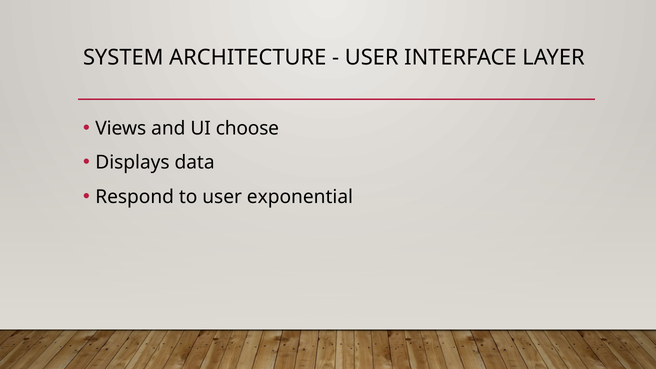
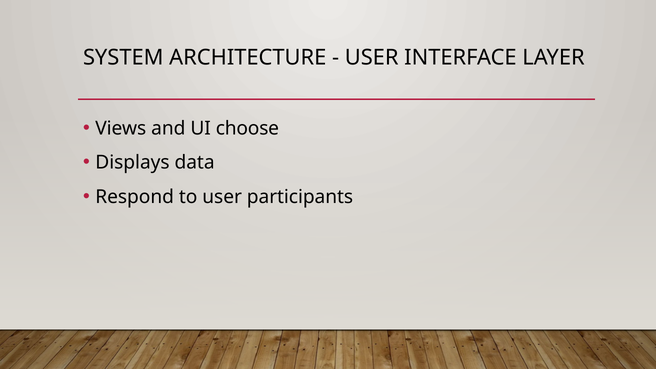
exponential: exponential -> participants
